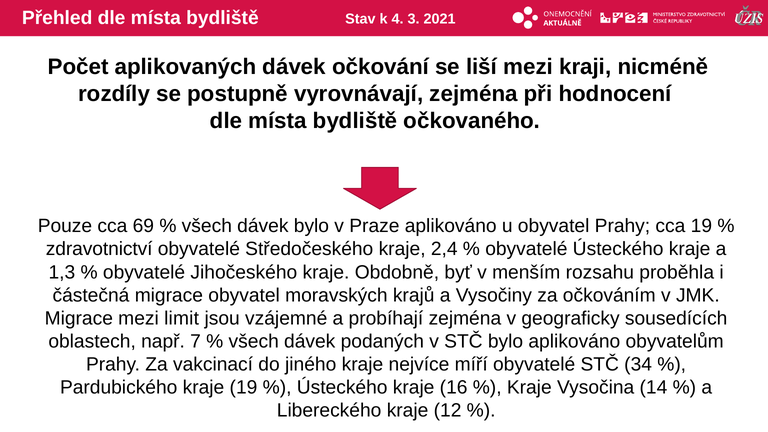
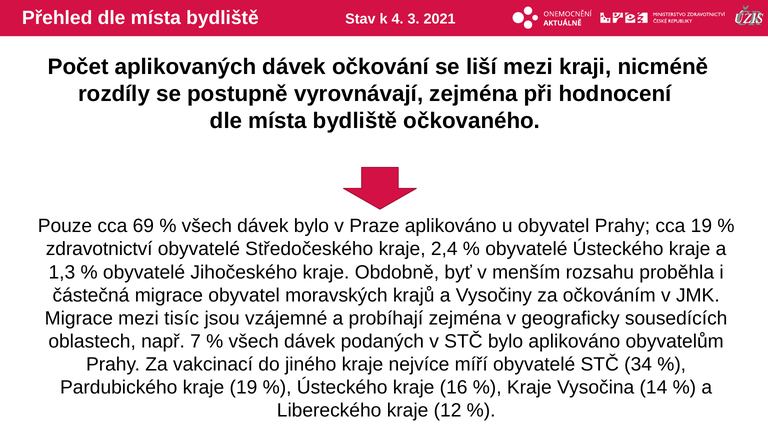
limit: limit -> tisíc
